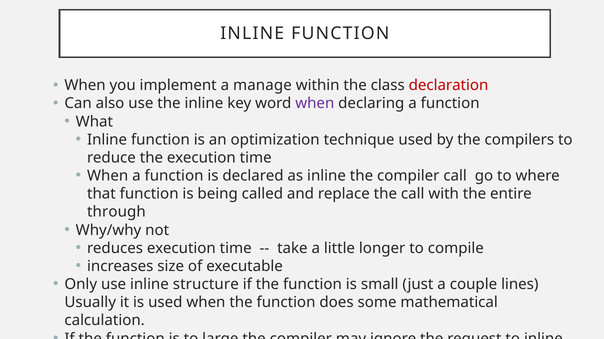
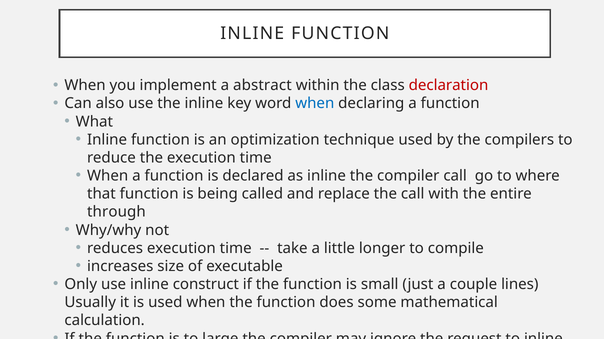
manage: manage -> abstract
when at (315, 104) colour: purple -> blue
structure: structure -> construct
